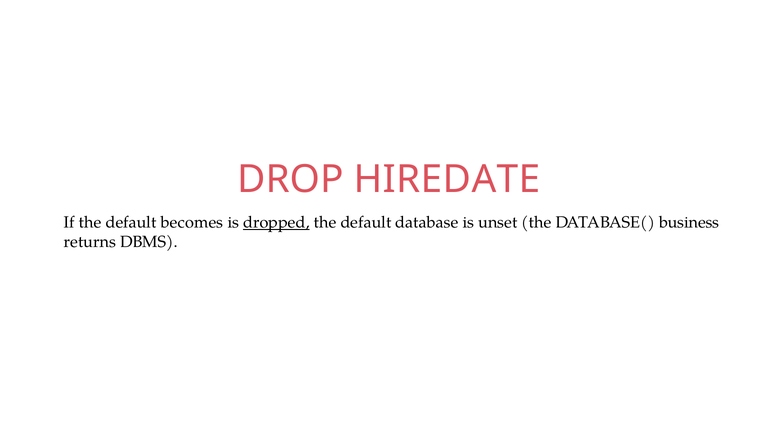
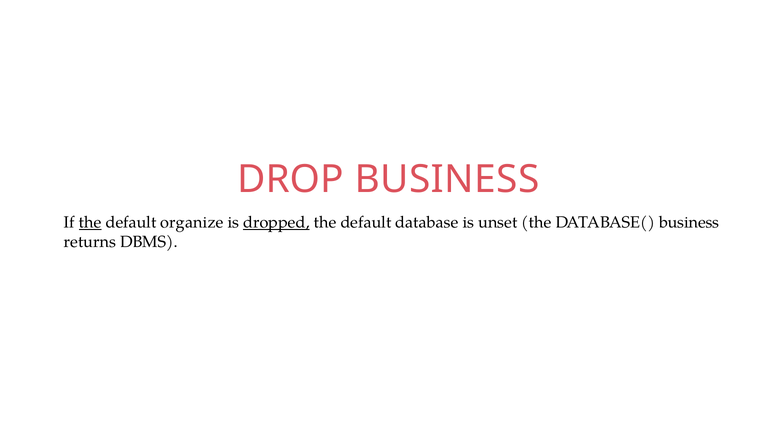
DROP HIREDATE: HIREDATE -> BUSINESS
the at (90, 223) underline: none -> present
becomes: becomes -> organize
